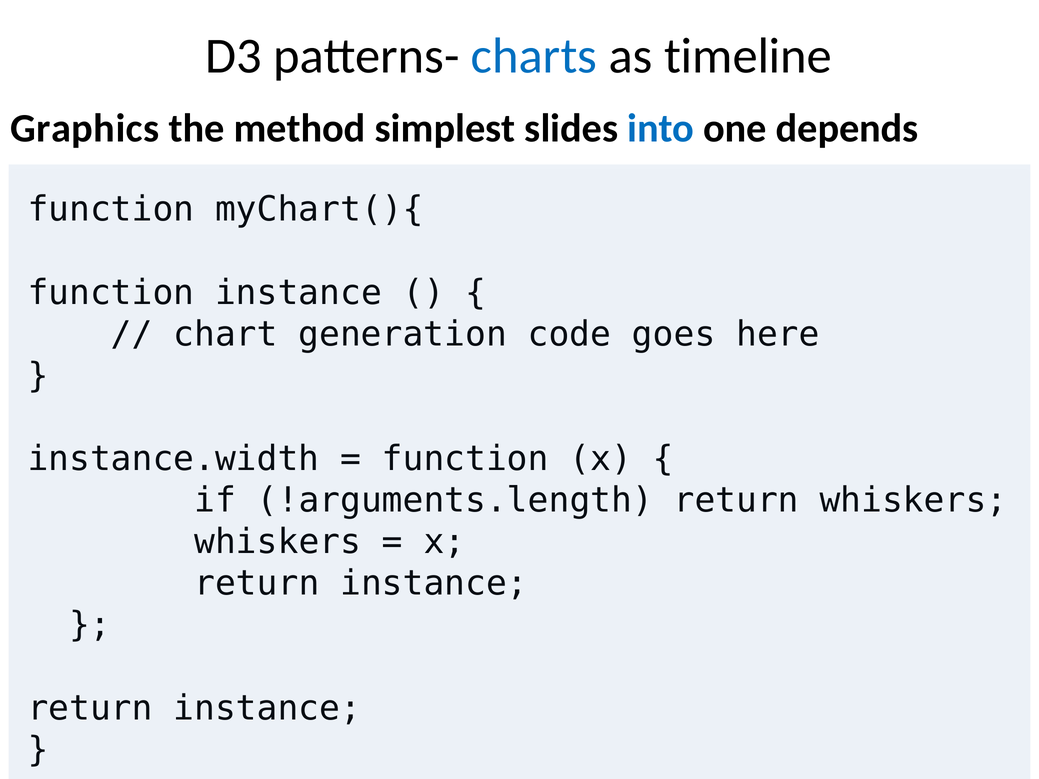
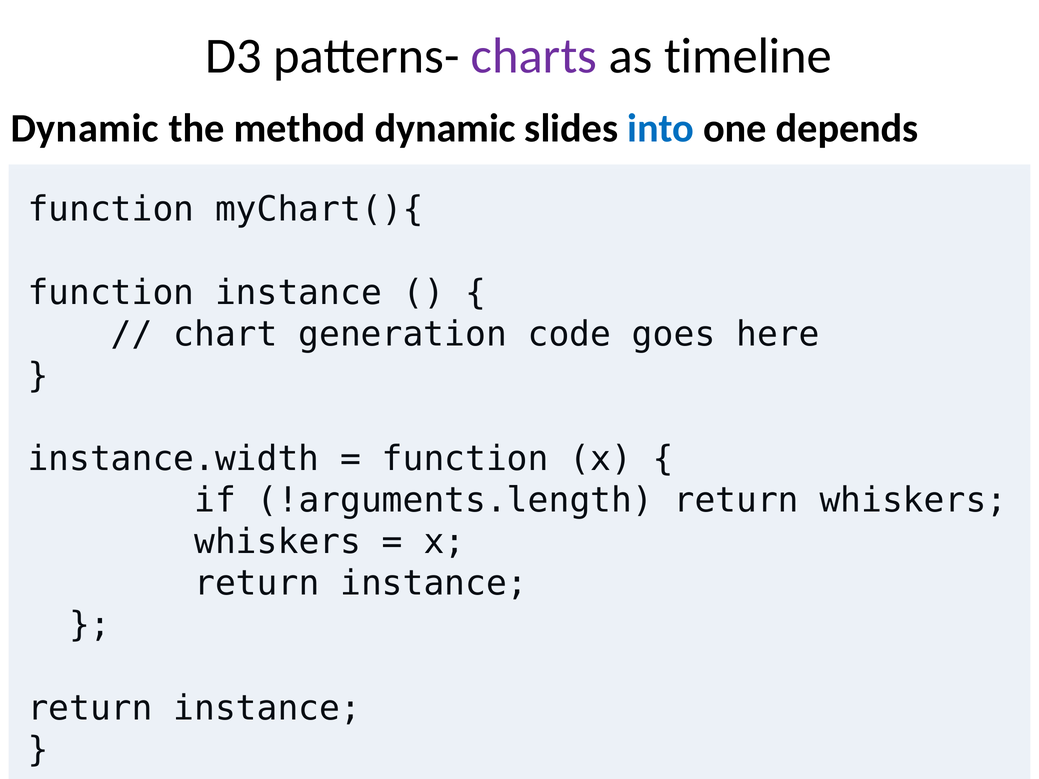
charts colour: blue -> purple
Graphics at (85, 128): Graphics -> Dynamic
method simplest: simplest -> dynamic
